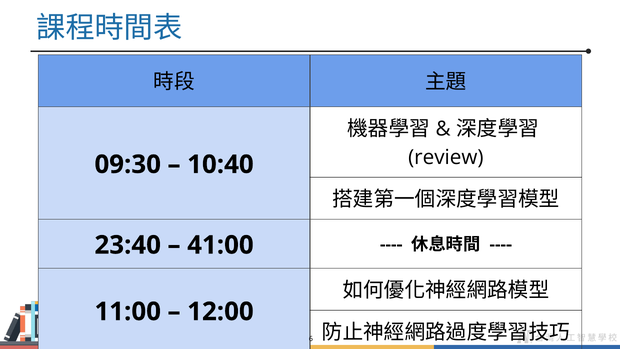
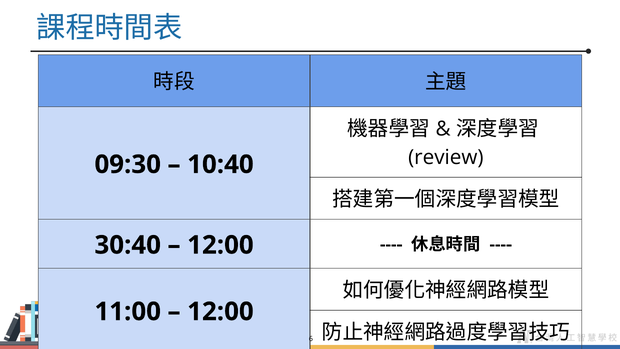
23:40: 23:40 -> 30:40
41:00 at (220, 245): 41:00 -> 12:00
